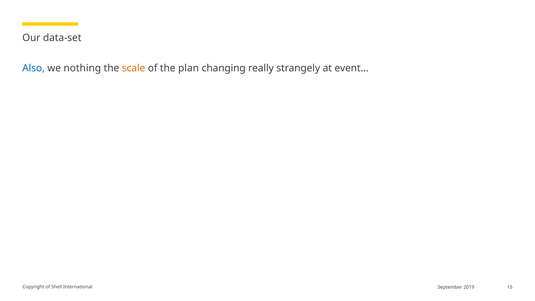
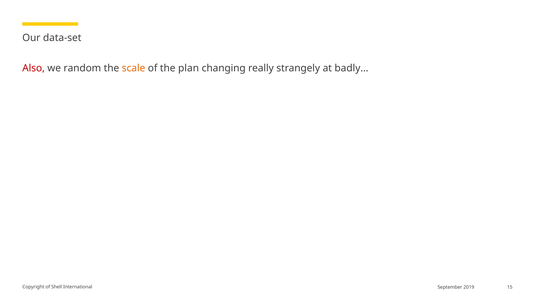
Also colour: blue -> red
nothing: nothing -> random
event…: event… -> badly…
